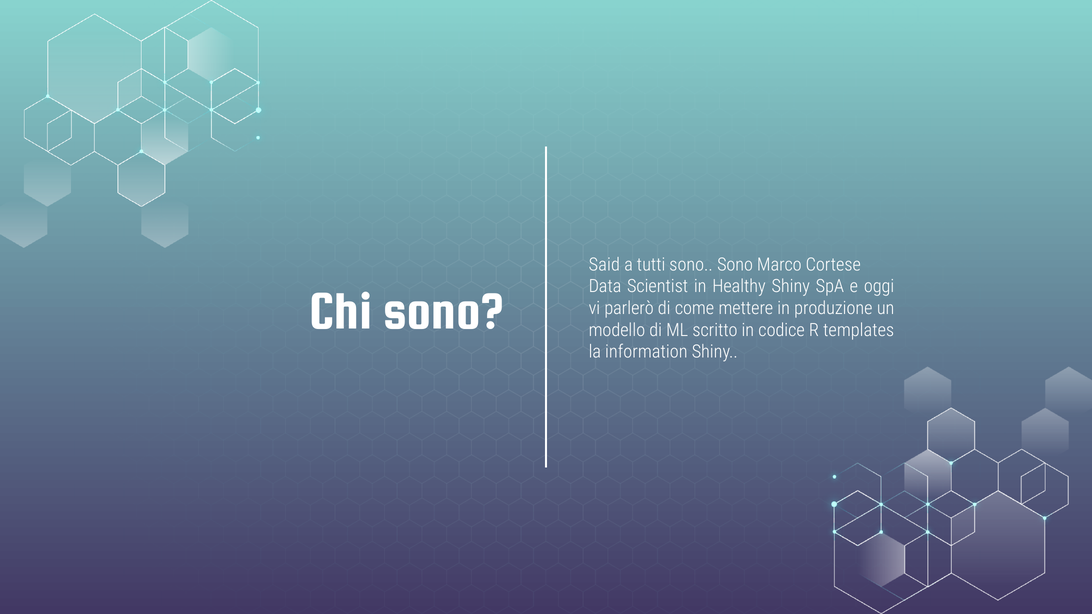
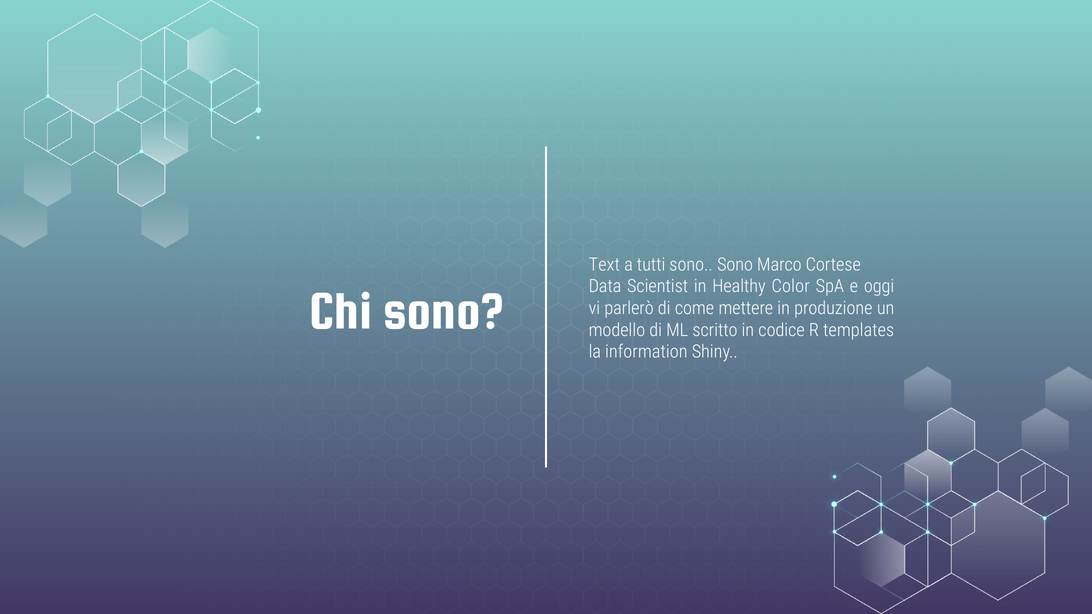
Said: Said -> Text
Healthy Shiny: Shiny -> Color
